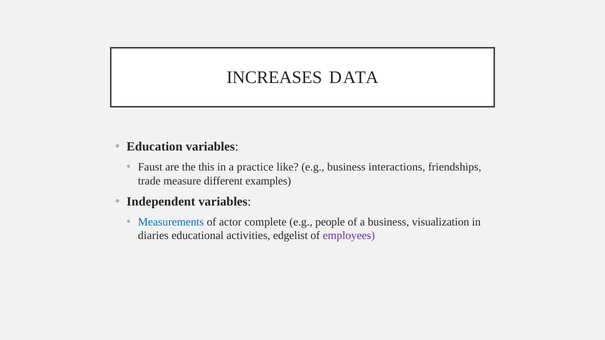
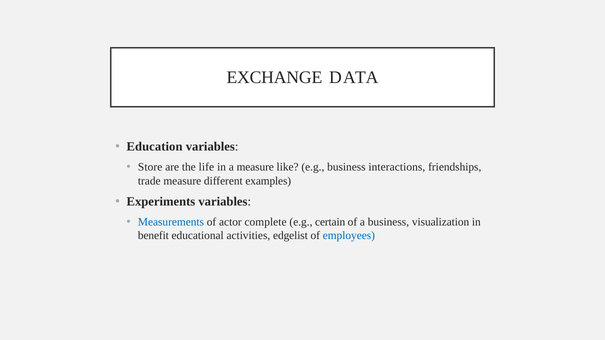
INCREASES: INCREASES -> EXCHANGE
Faust: Faust -> Store
this: this -> life
a practice: practice -> measure
Independent: Independent -> Experiments
people: people -> certain
diaries: diaries -> benefit
employees colour: purple -> blue
